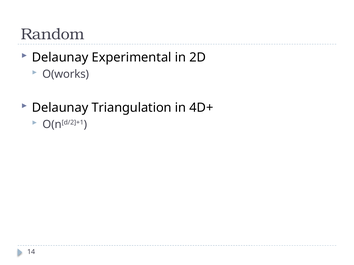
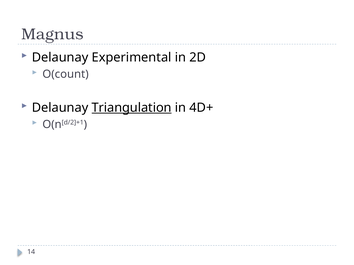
Random: Random -> Magnus
O(works: O(works -> O(count
Triangulation underline: none -> present
